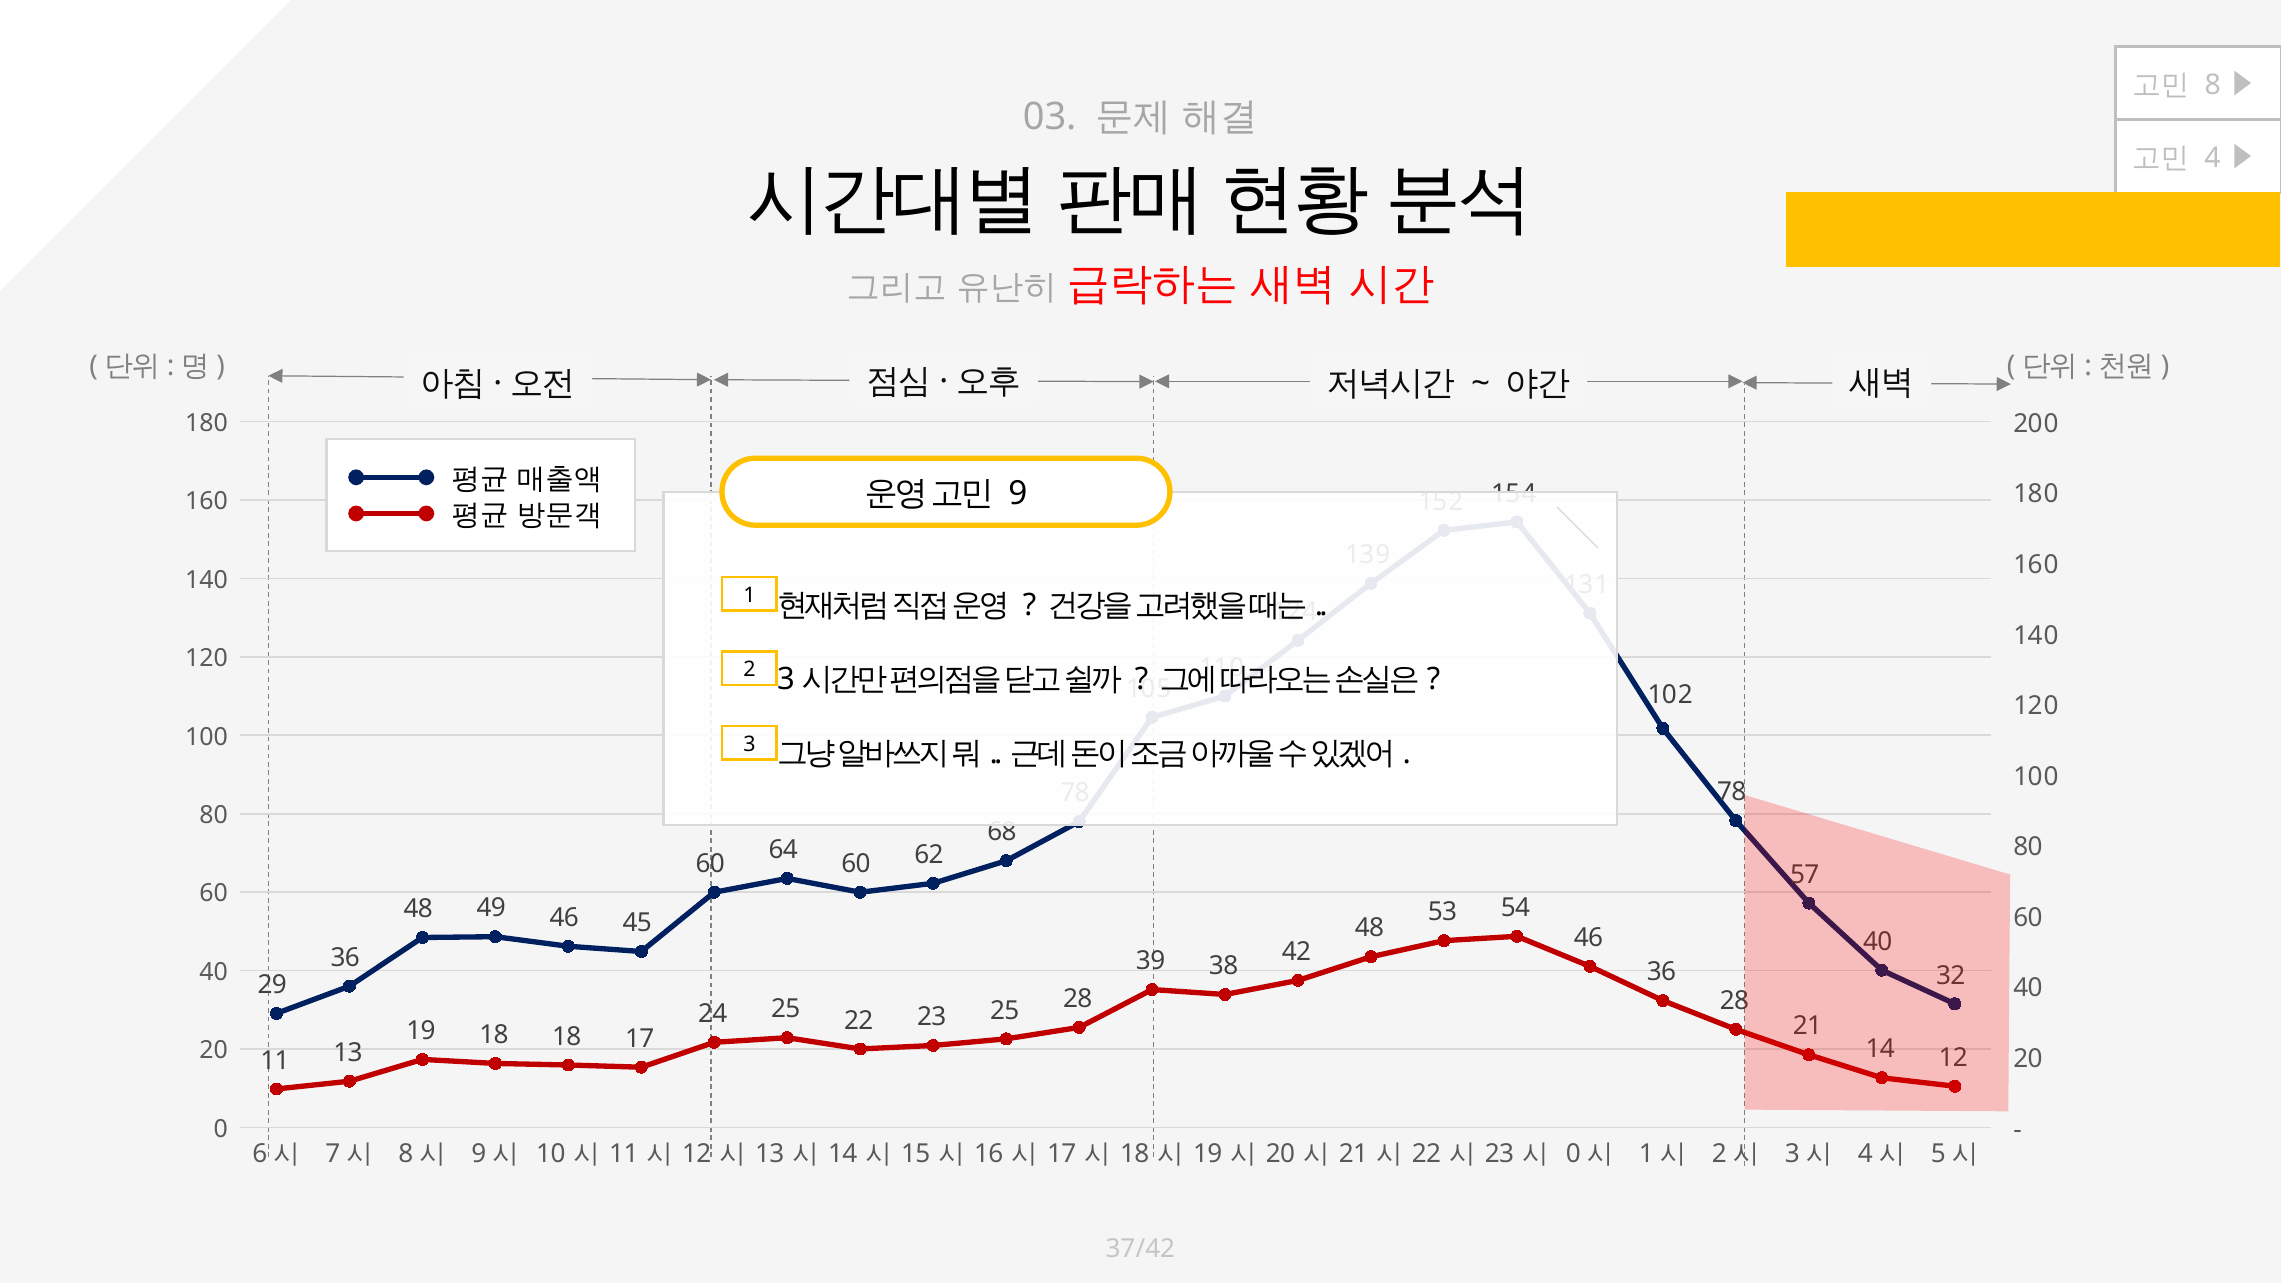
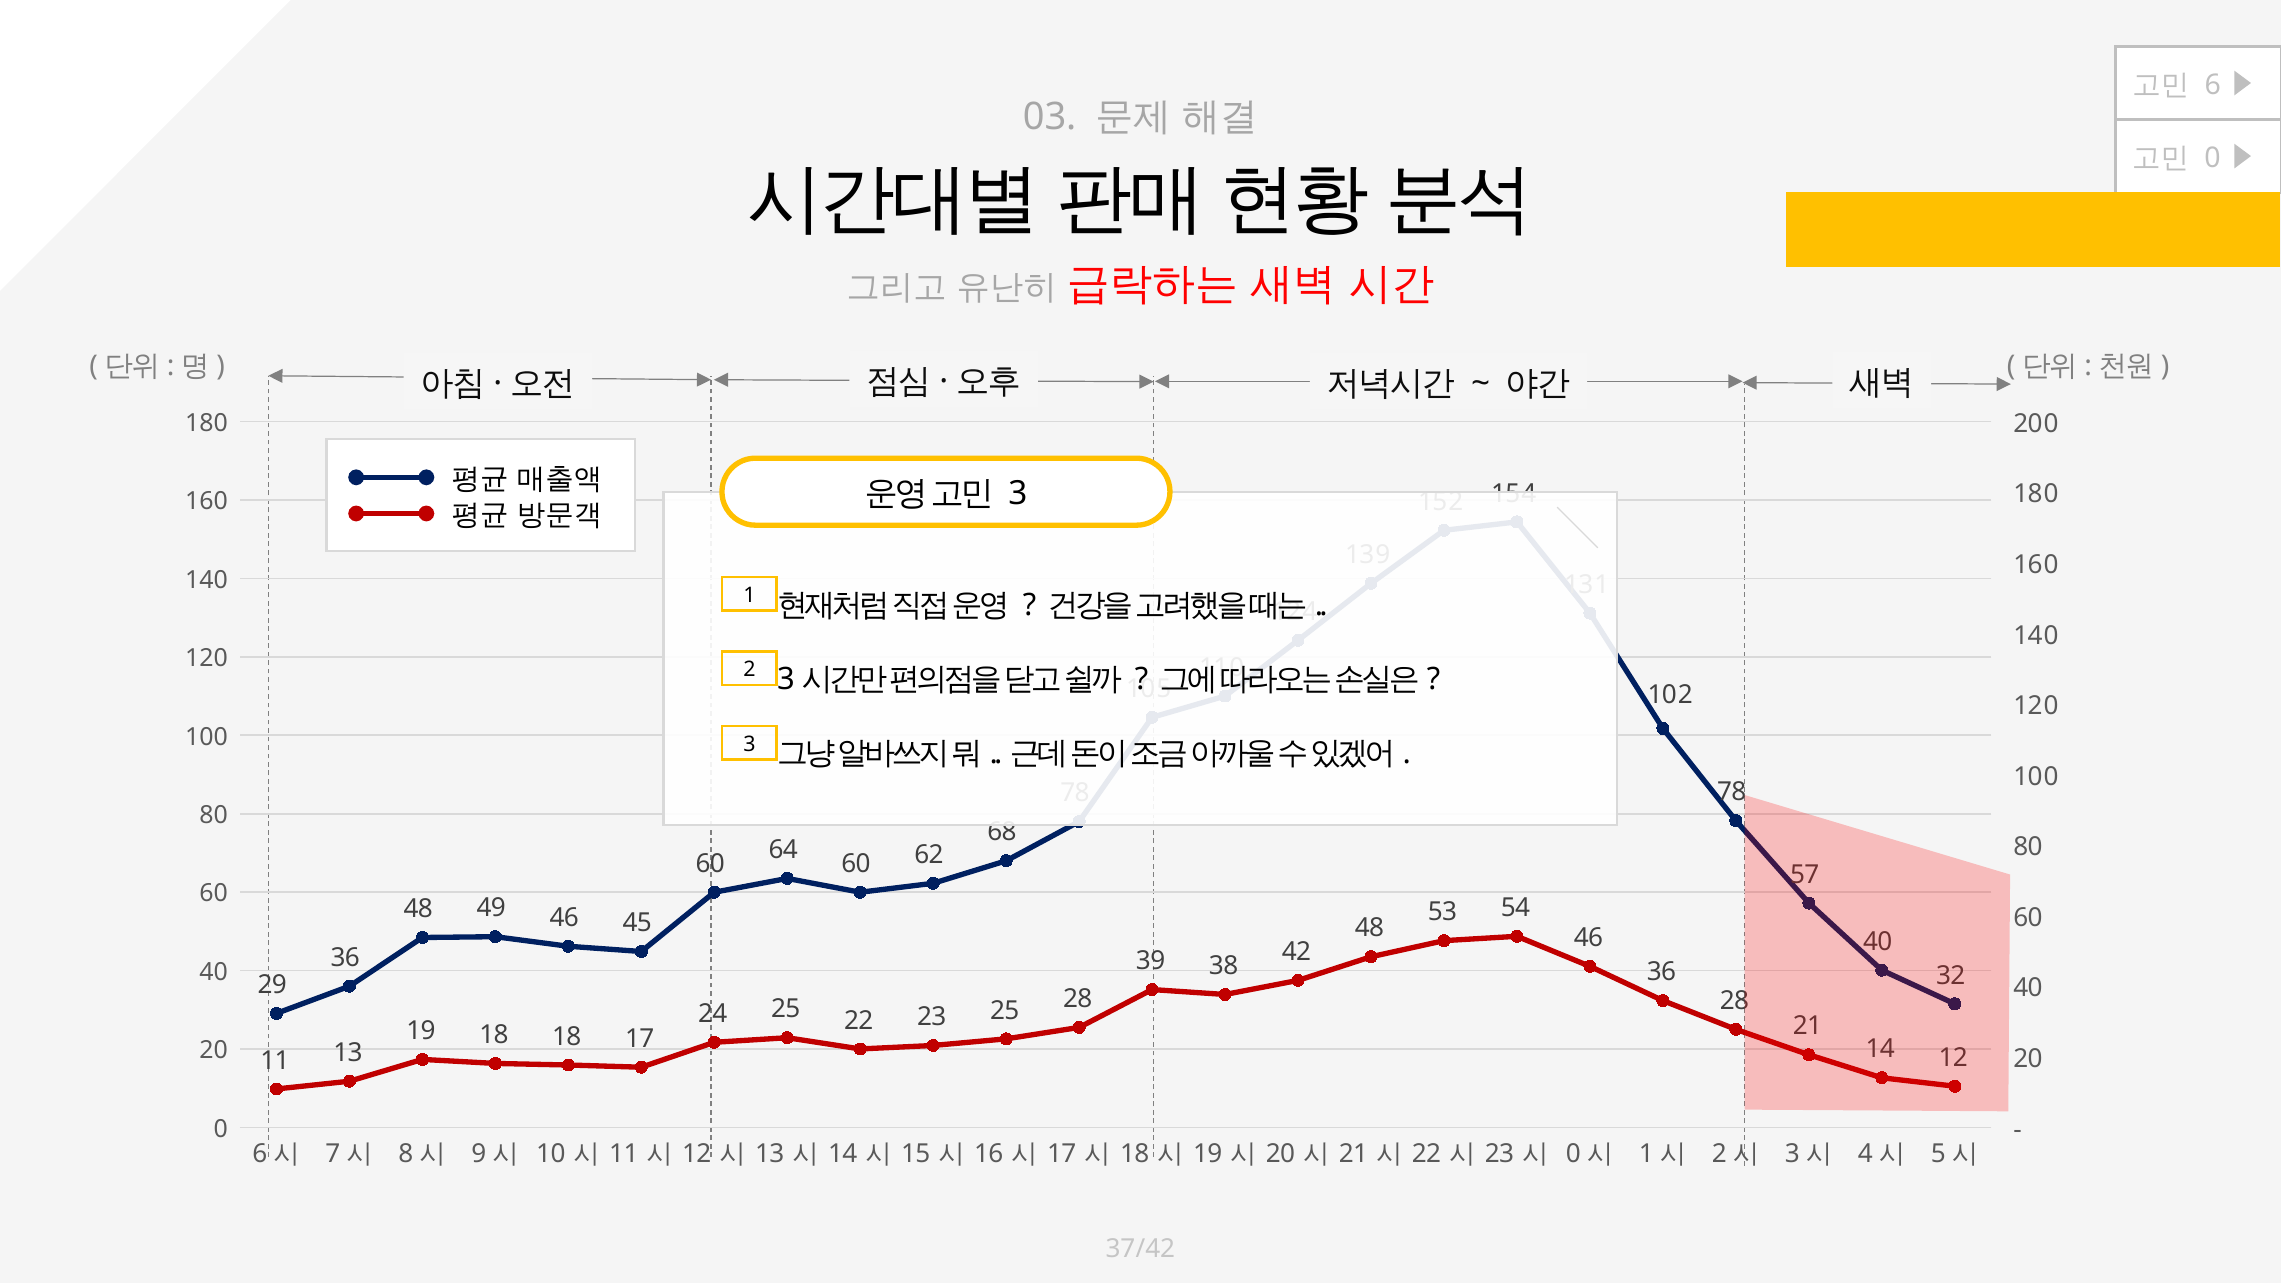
8: 8 -> 6
4 at (2212, 158): 4 -> 0
9 at (1018, 494): 9 -> 3
